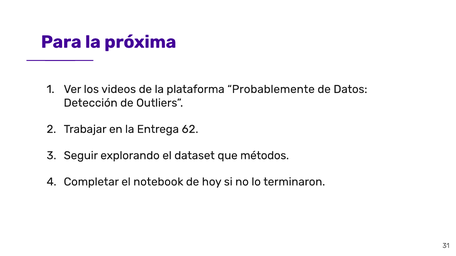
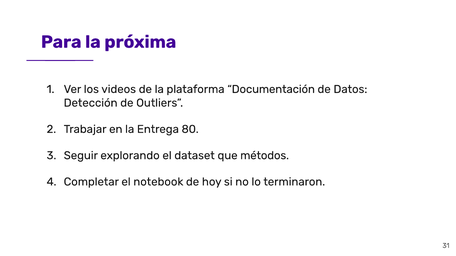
Probablemente: Probablemente -> Documentación
62: 62 -> 80
